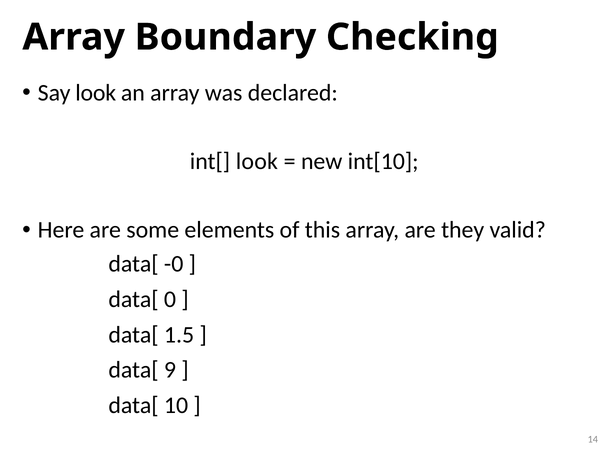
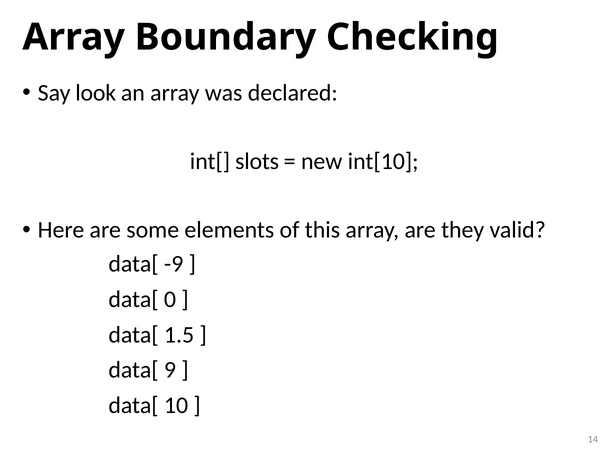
int[ look: look -> slots
-0: -0 -> -9
